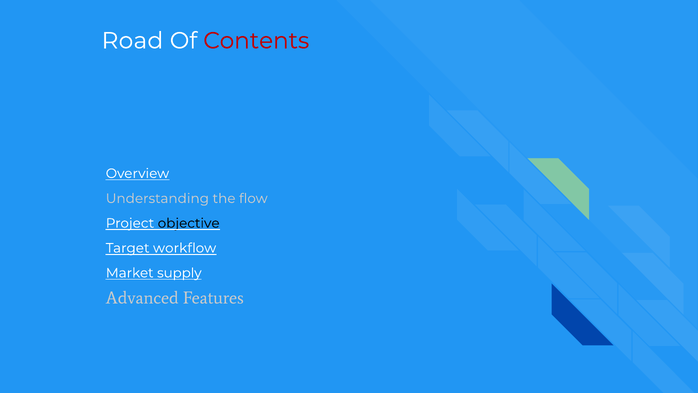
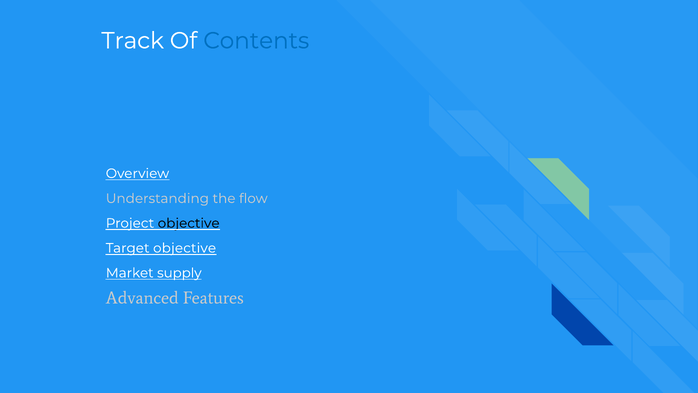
Road: Road -> Track
Contents colour: red -> blue
Target workflow: workflow -> objective
